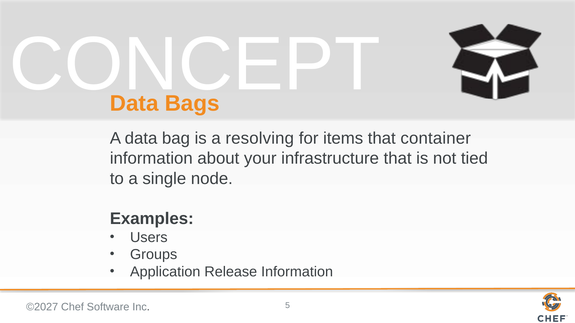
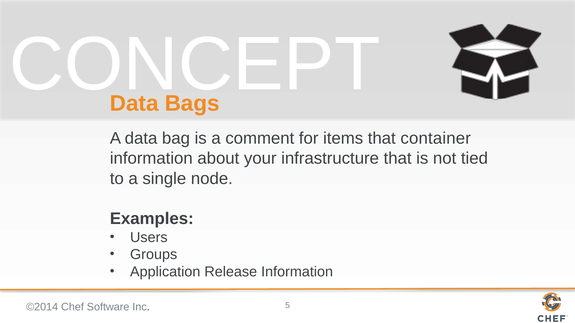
resolving: resolving -> comment
©2027: ©2027 -> ©2014
